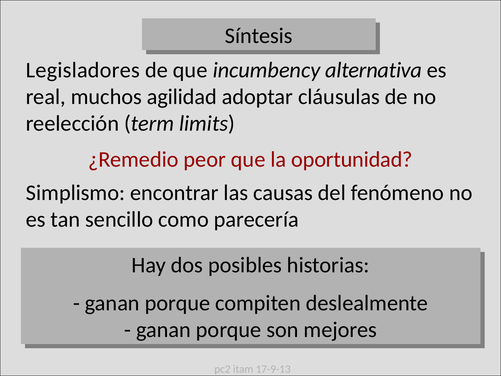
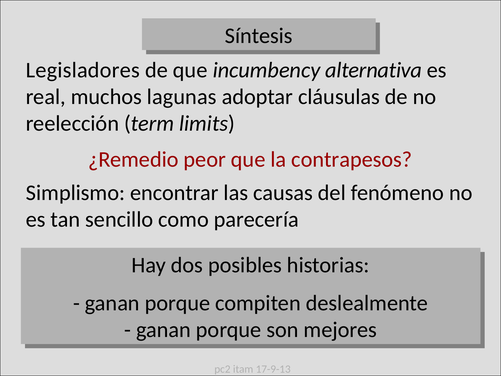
agilidad: agilidad -> lagunas
oportunidad: oportunidad -> contrapesos
